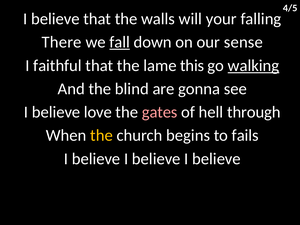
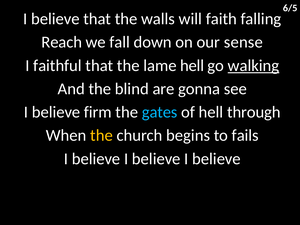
4/5: 4/5 -> 6/5
your: your -> faith
There: There -> Reach
fall underline: present -> none
lame this: this -> hell
love: love -> firm
gates colour: pink -> light blue
